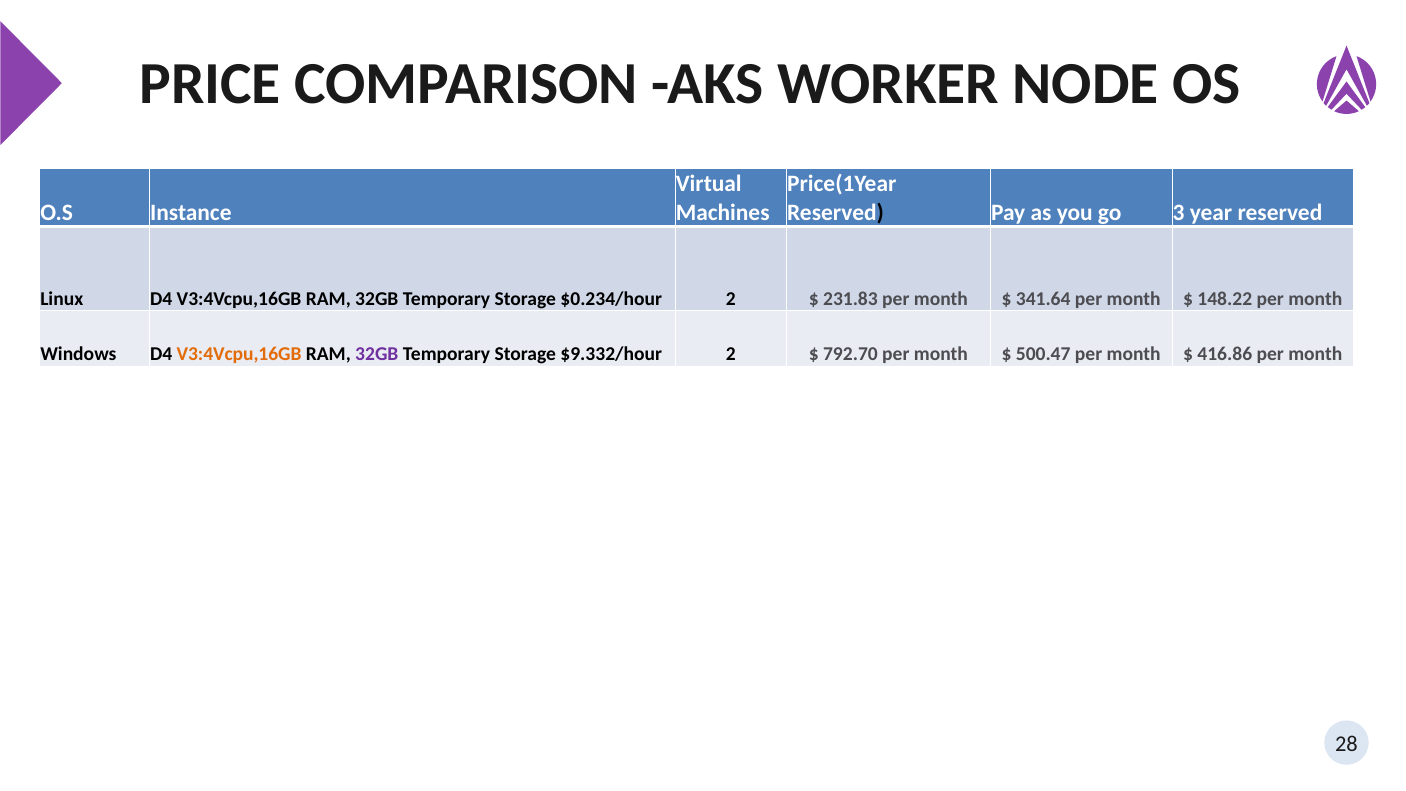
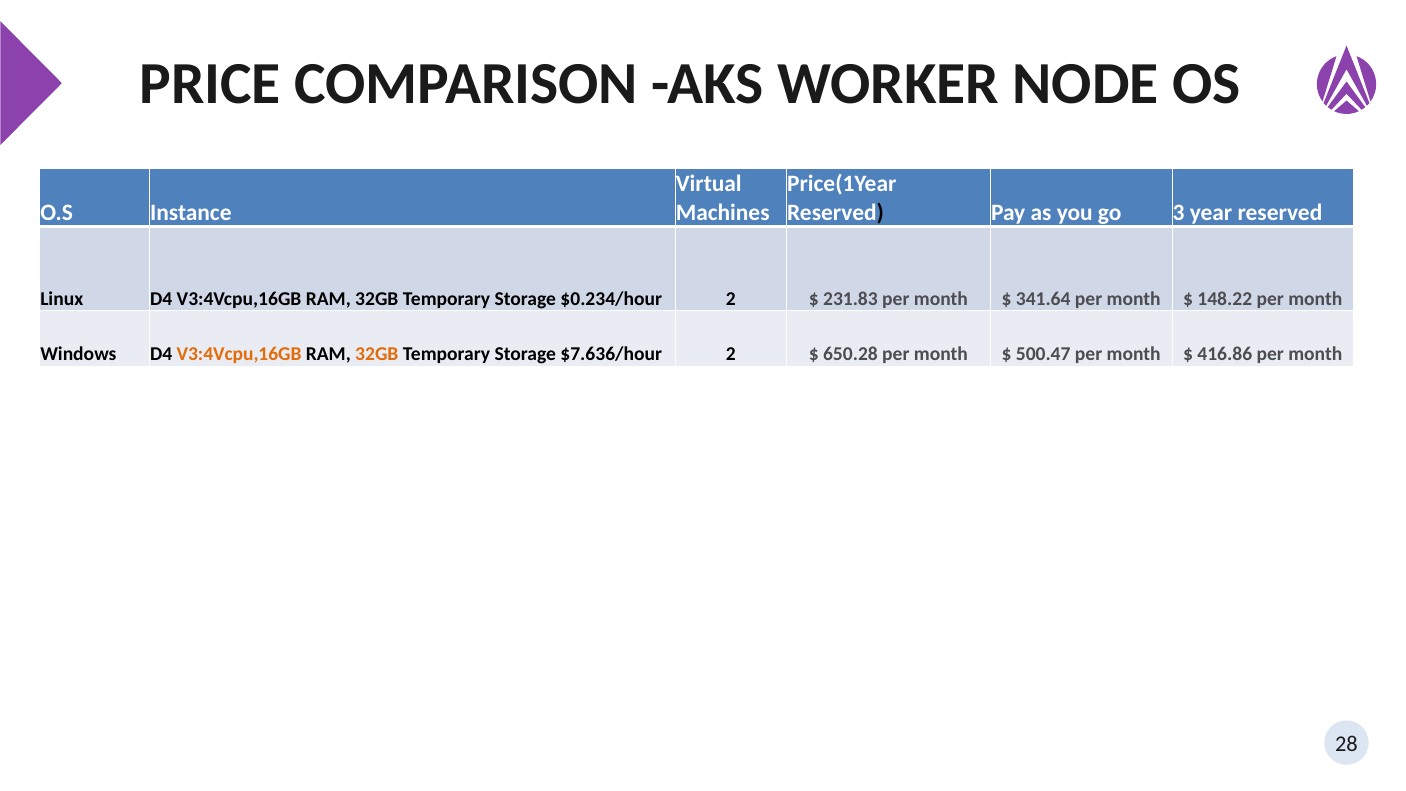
32GB at (377, 354) colour: purple -> orange
$9.332/hour: $9.332/hour -> $7.636/hour
792.70: 792.70 -> 650.28
